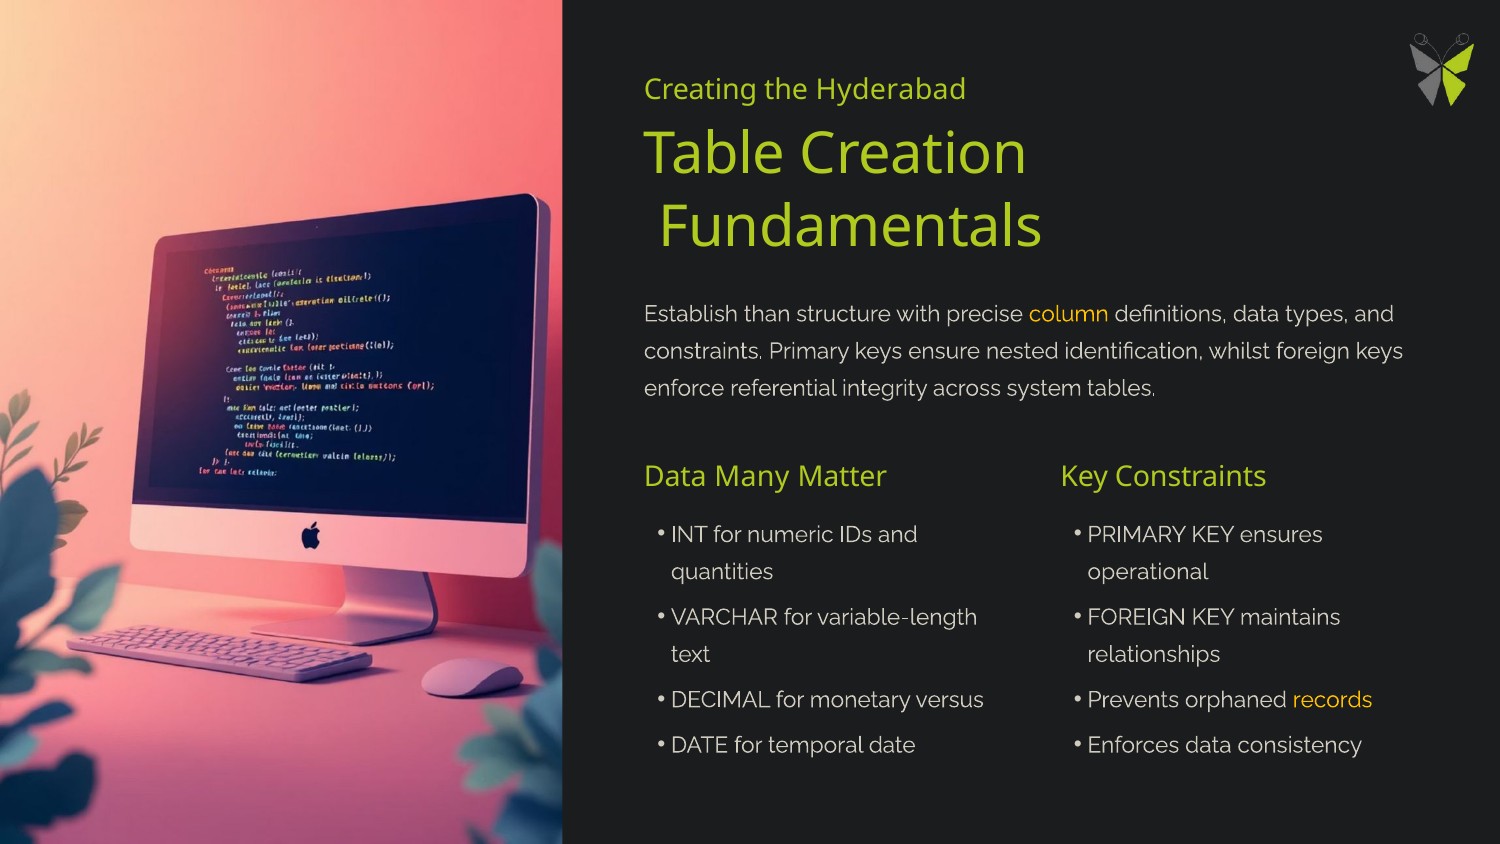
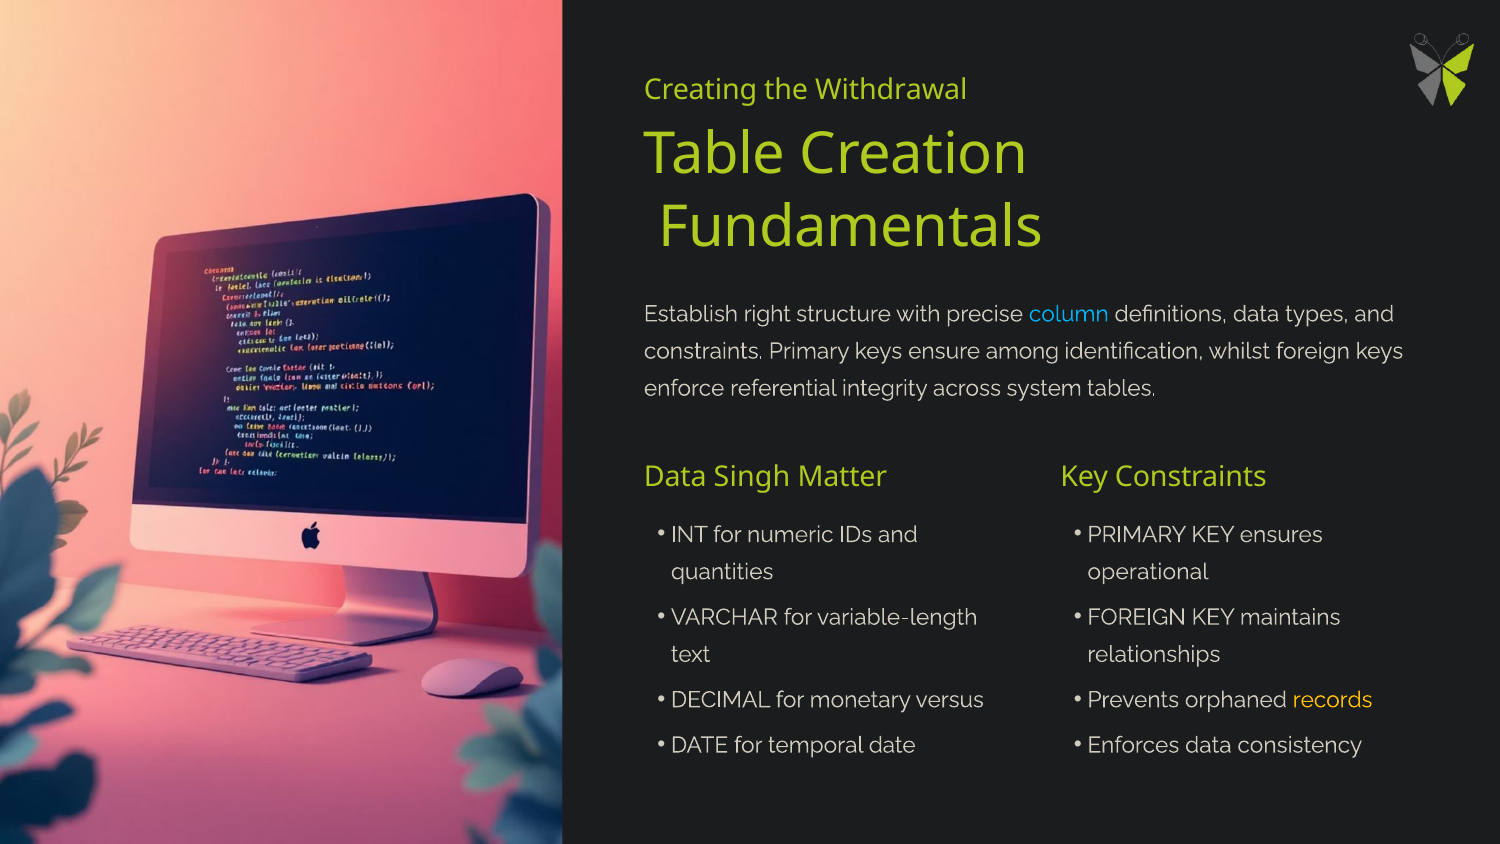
Hyderabad: Hyderabad -> Withdrawal
than: than -> right
column colour: yellow -> light blue
nested: nested -> among
Many: Many -> Singh
